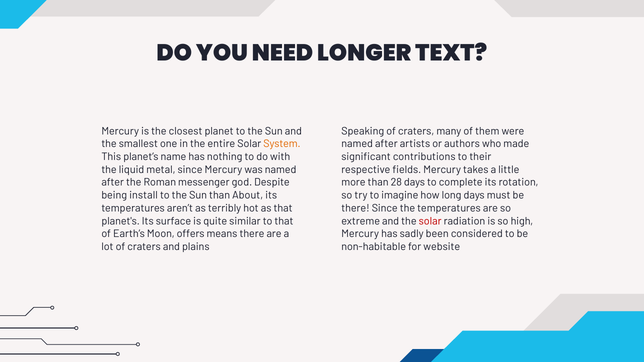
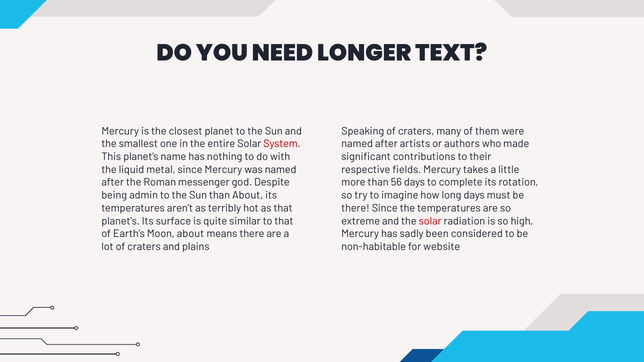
System colour: orange -> red
28: 28 -> 56
install: install -> admin
Moon offers: offers -> about
